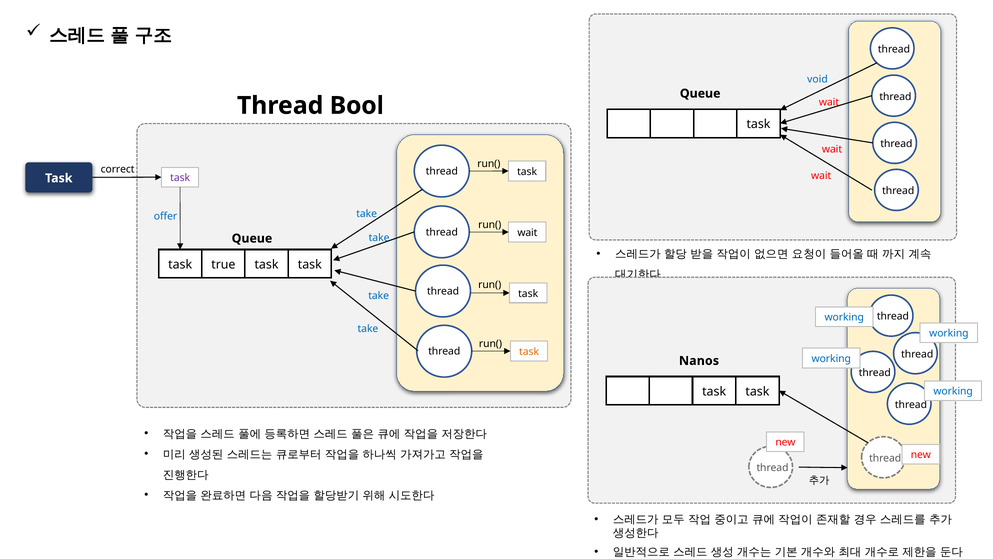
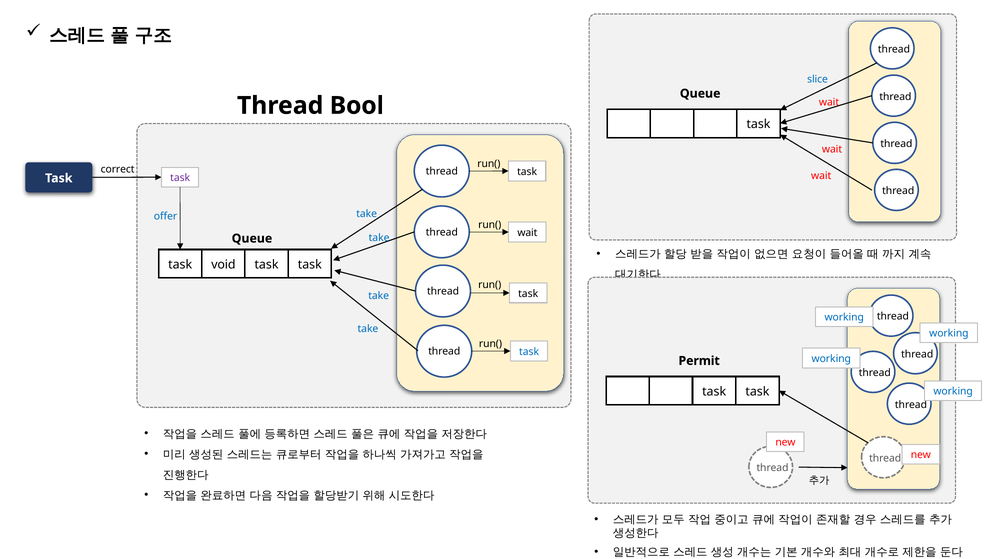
void: void -> slice
true: true -> void
task at (529, 351) colour: orange -> blue
Nanos: Nanos -> Permit
